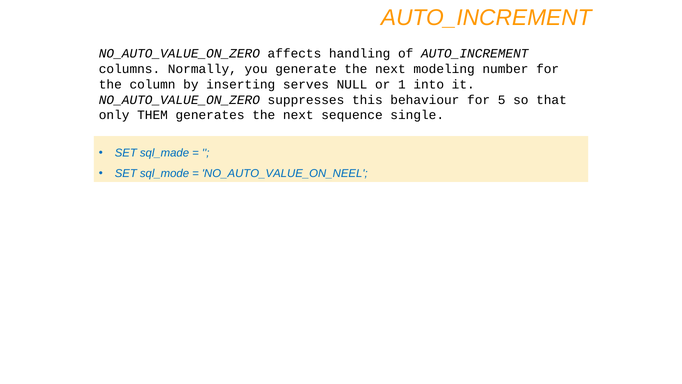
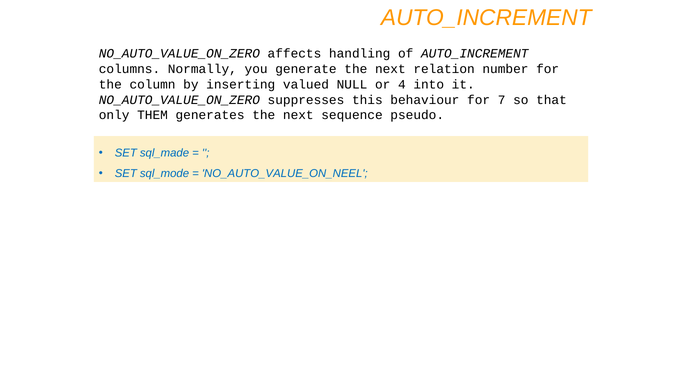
modeling: modeling -> relation
serves: serves -> valued
1: 1 -> 4
5: 5 -> 7
single: single -> pseudo
